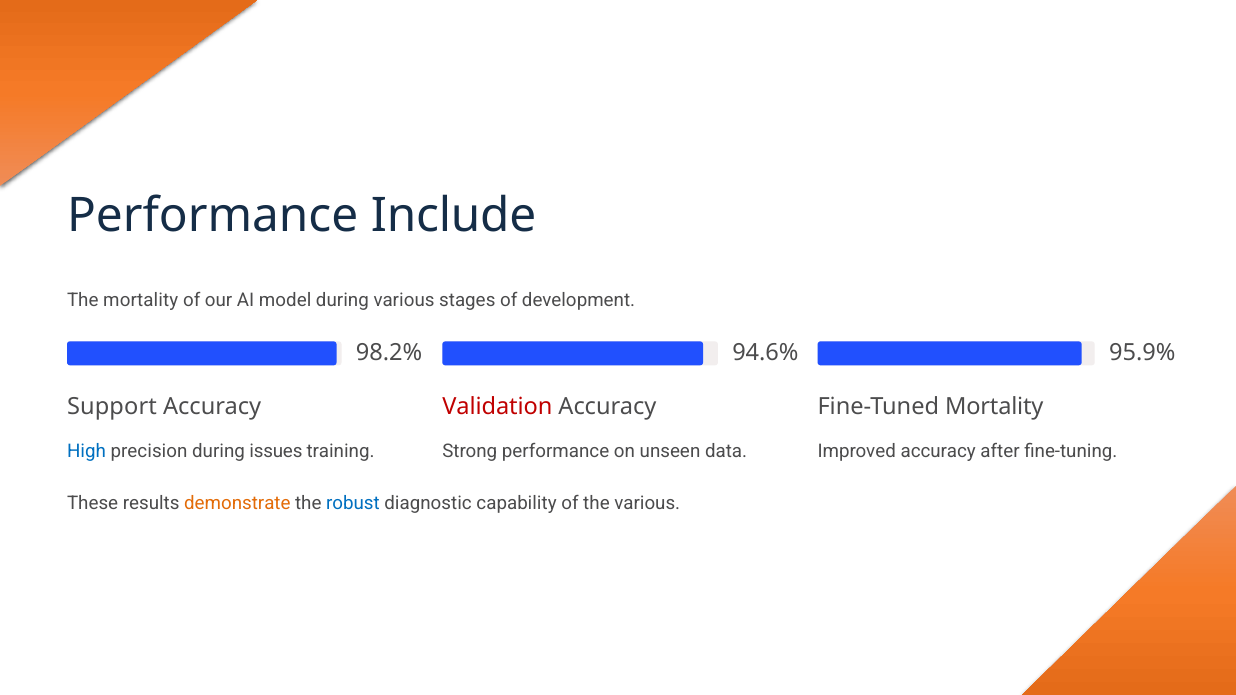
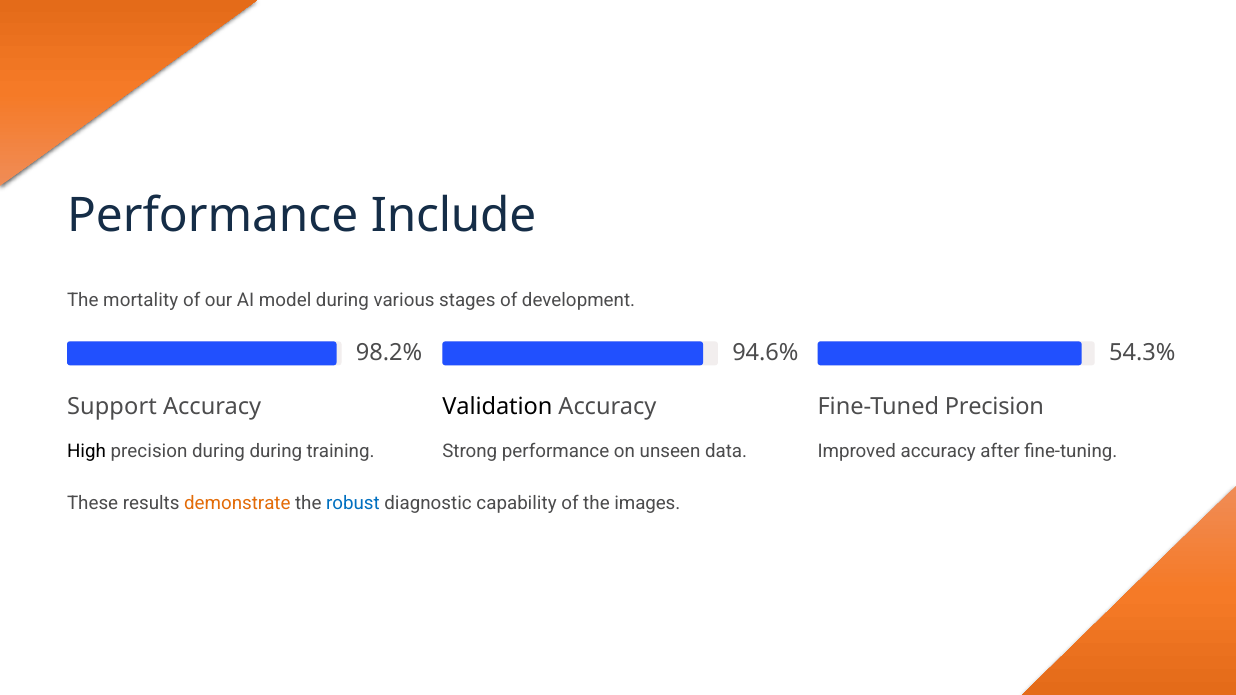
95.9%: 95.9% -> 54.3%
Validation colour: red -> black
Fine-Tuned Mortality: Mortality -> Precision
High colour: blue -> black
during issues: issues -> during
the various: various -> images
